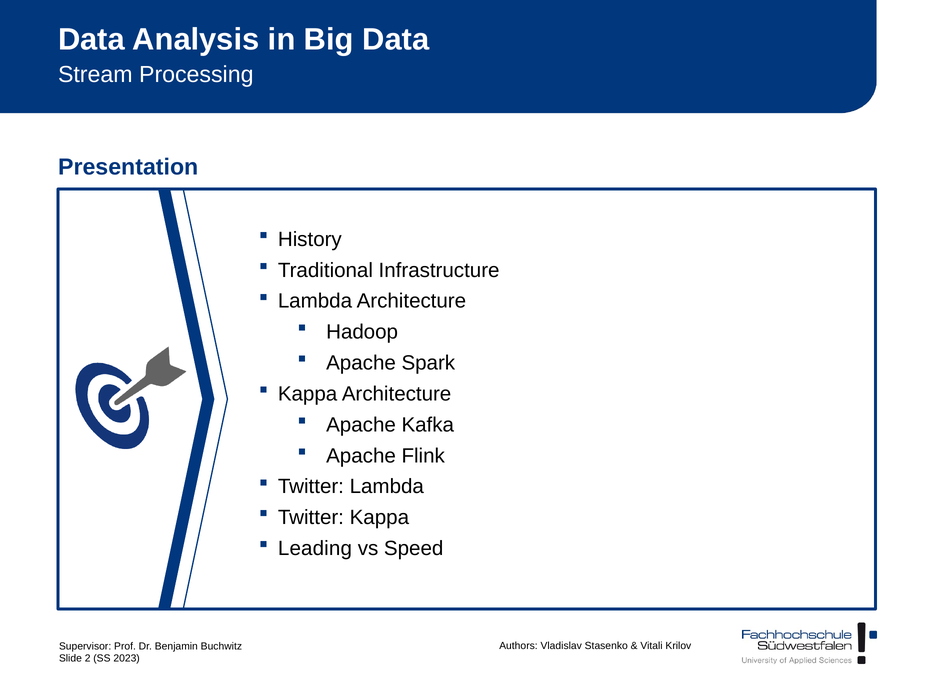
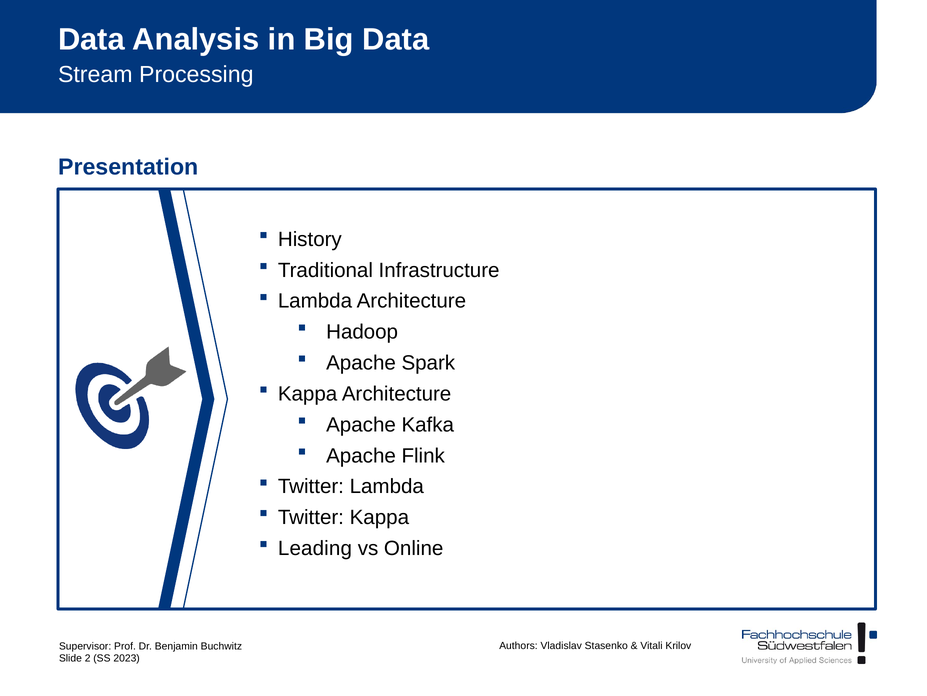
Speed: Speed -> Online
